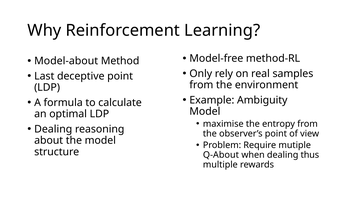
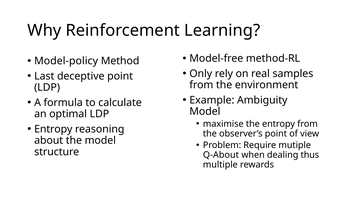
Model-about: Model-about -> Model-policy
Dealing at (53, 129): Dealing -> Entropy
